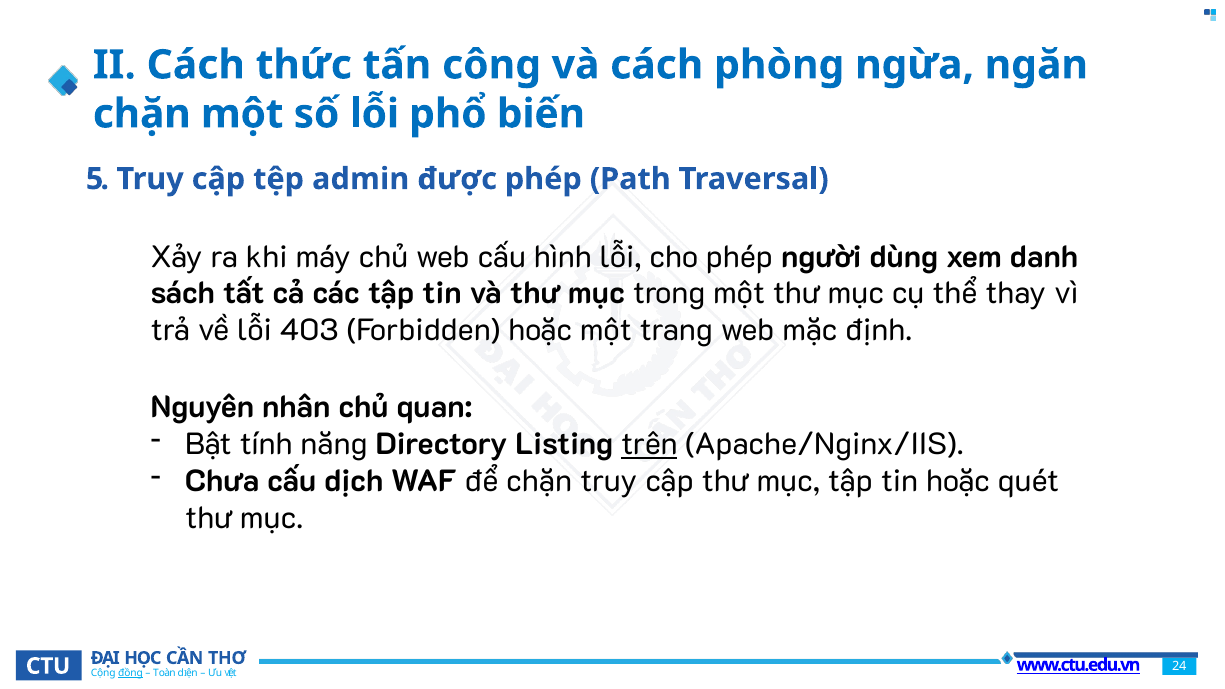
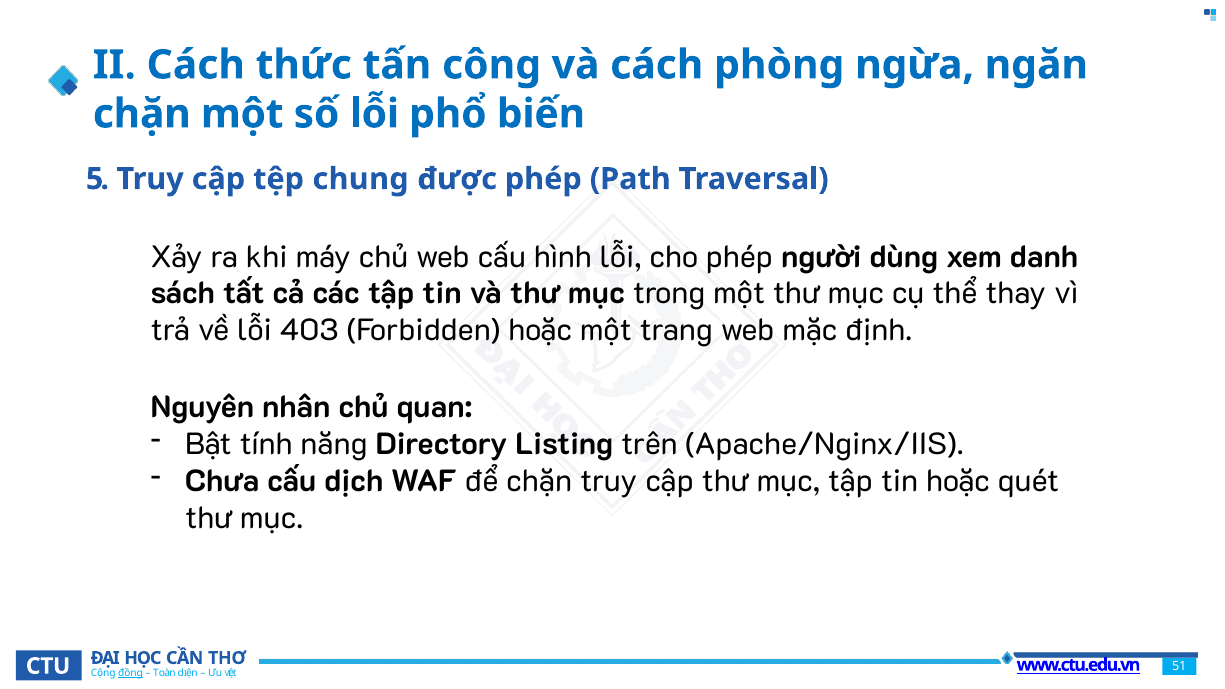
admin: admin -> chung
trên underline: present -> none
24: 24 -> 51
